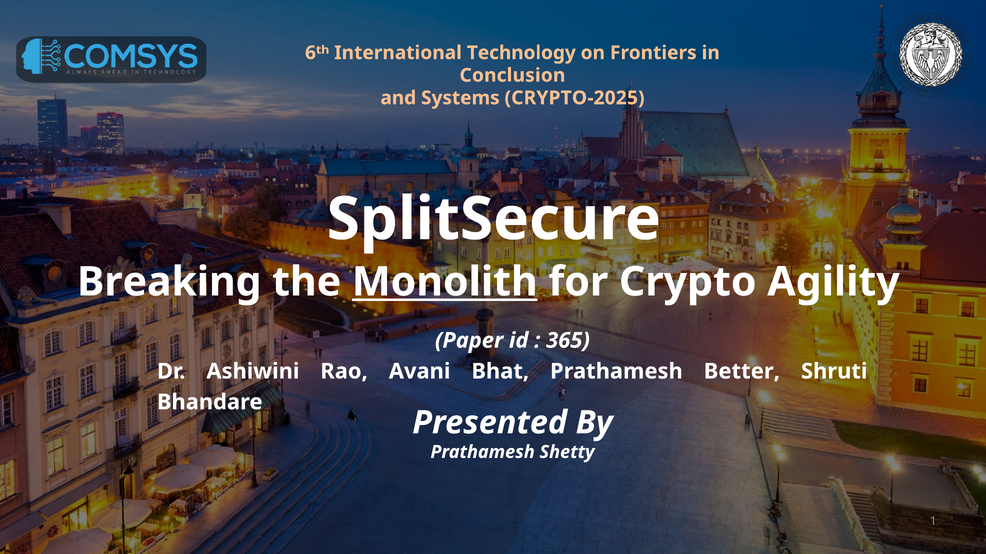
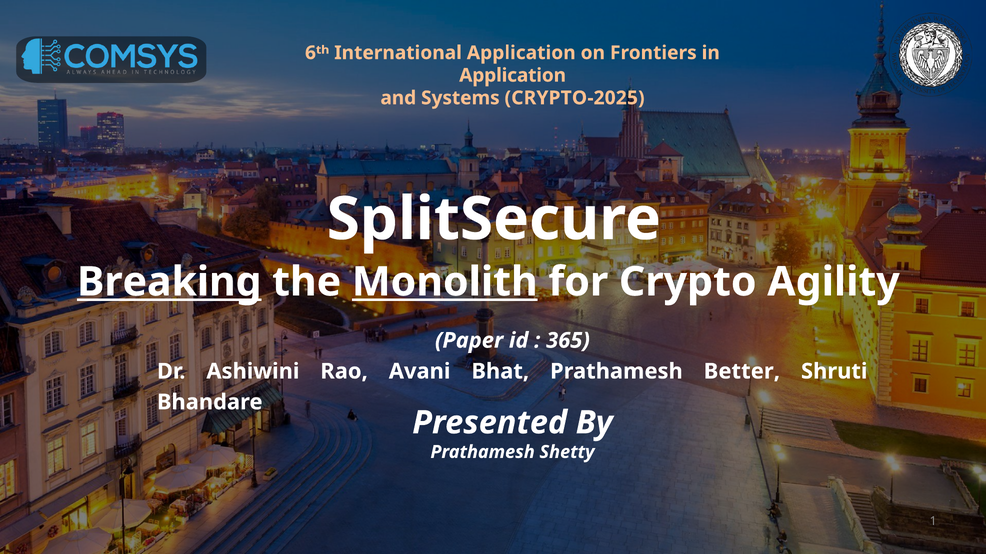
International Technology: Technology -> Application
Conclusion at (512, 75): Conclusion -> Application
Breaking underline: none -> present
